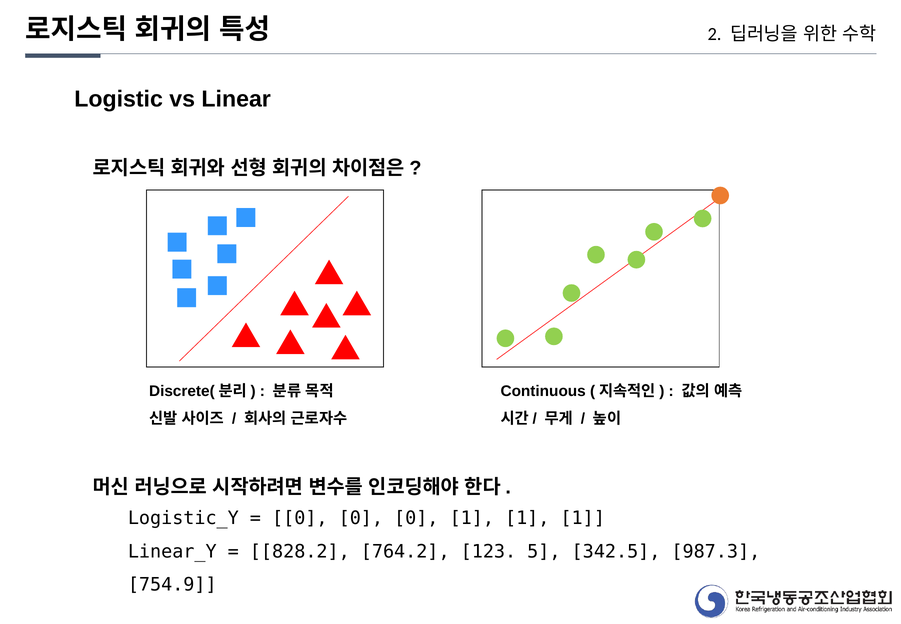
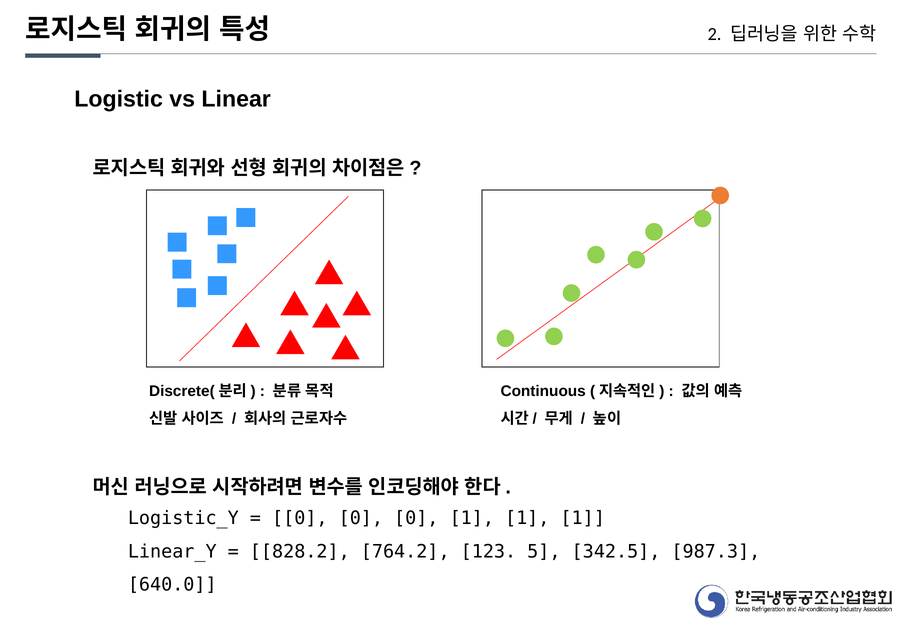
754.9: 754.9 -> 640.0
